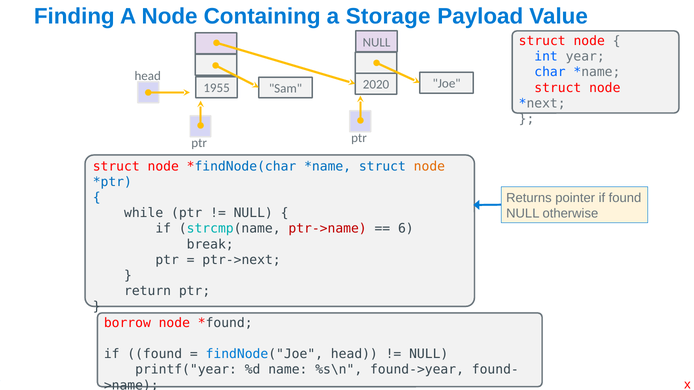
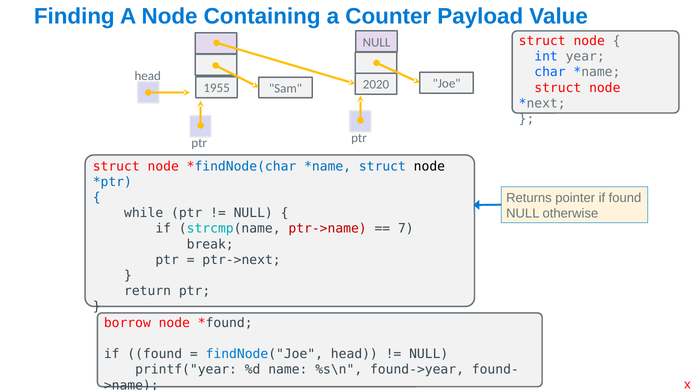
Storage: Storage -> Counter
node at (429, 166) colour: orange -> black
6 at (406, 229): 6 -> 7
